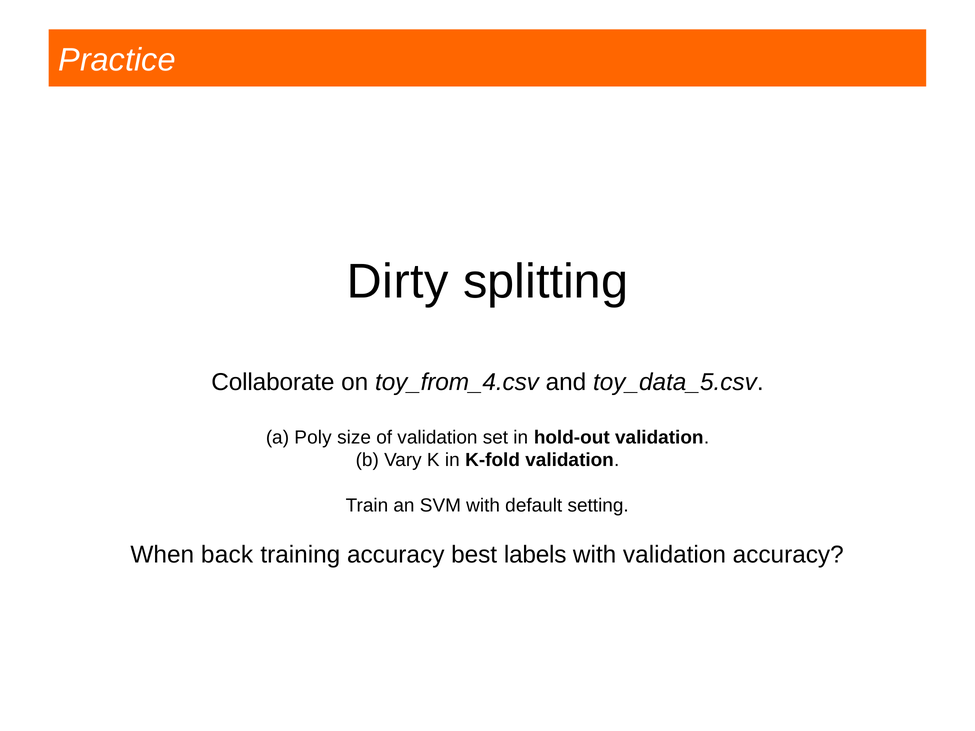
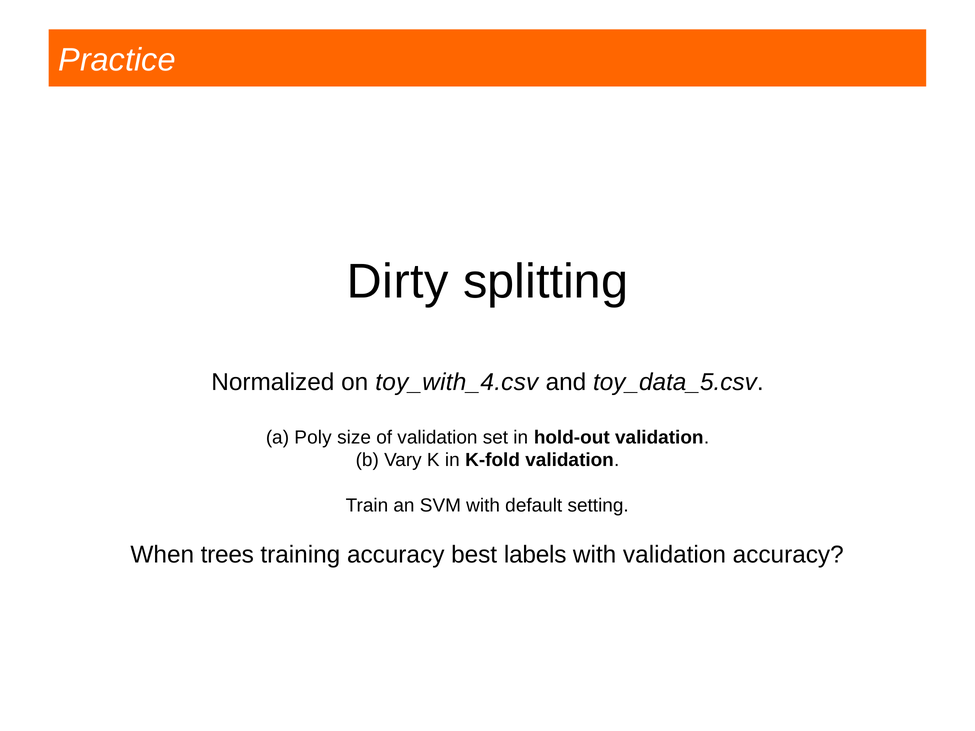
Collaborate: Collaborate -> Normalized
toy_from_4.csv: toy_from_4.csv -> toy_with_4.csv
back: back -> trees
